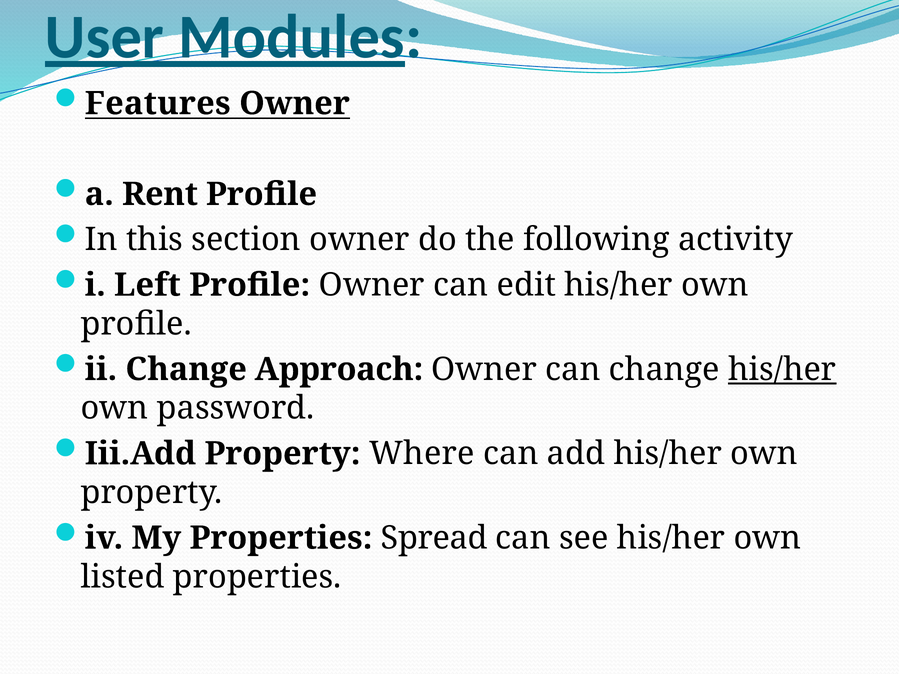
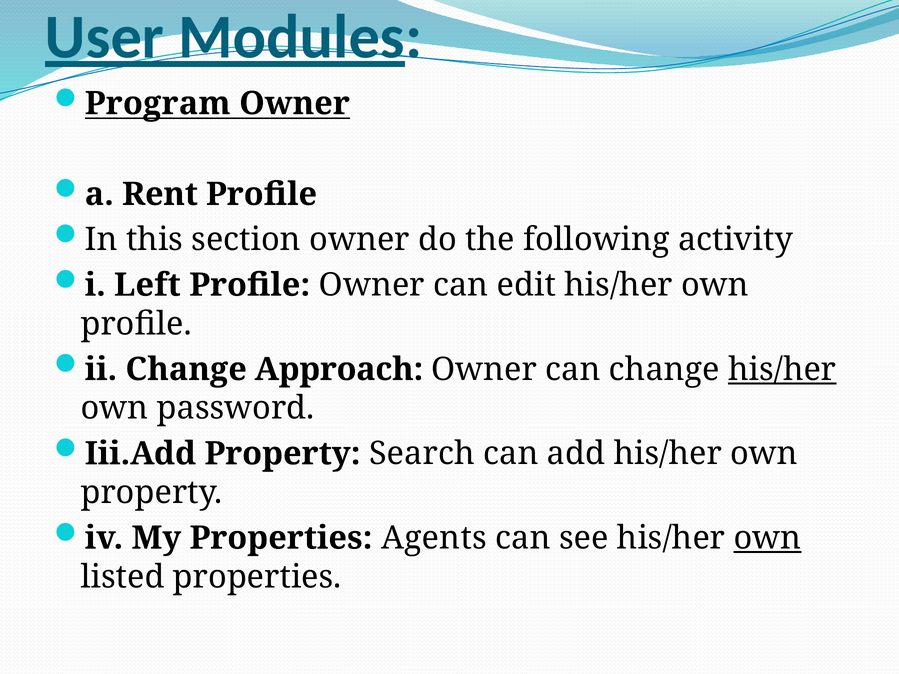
Features: Features -> Program
Where: Where -> Search
Spread: Spread -> Agents
own at (768, 538) underline: none -> present
